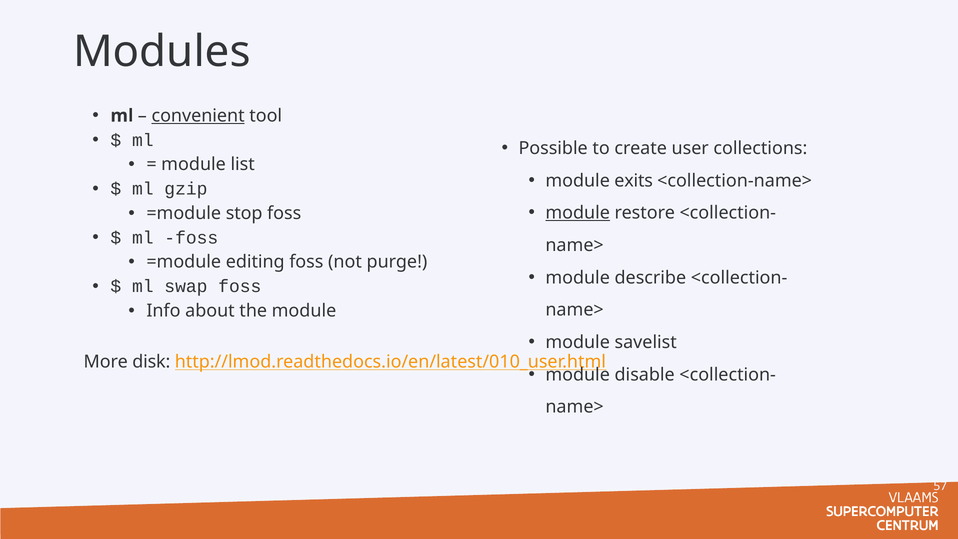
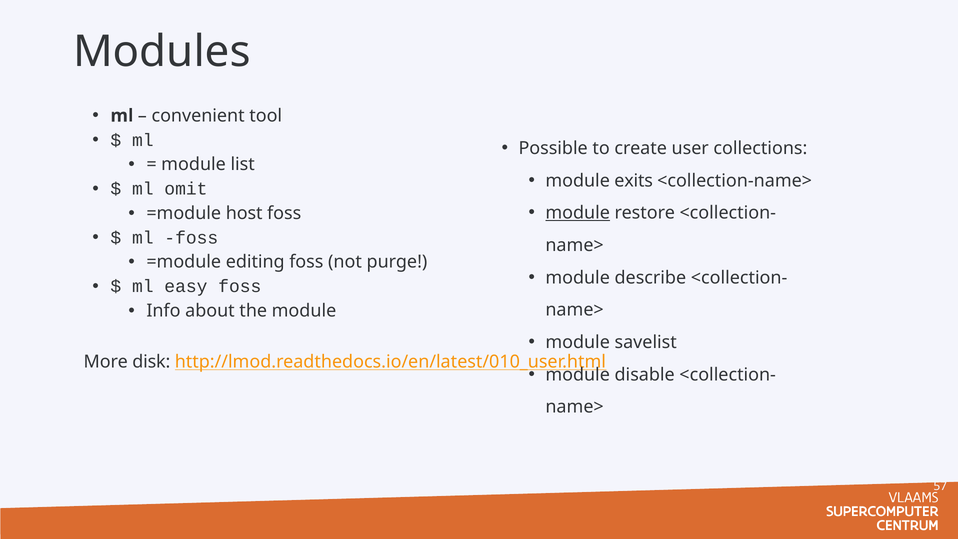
convenient underline: present -> none
gzip: gzip -> omit
stop: stop -> host
swap: swap -> easy
